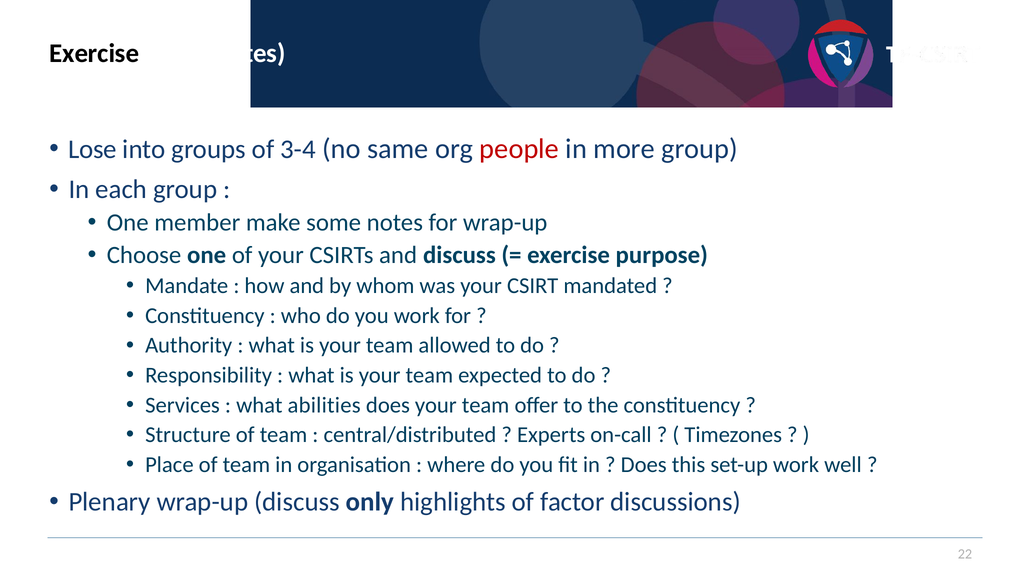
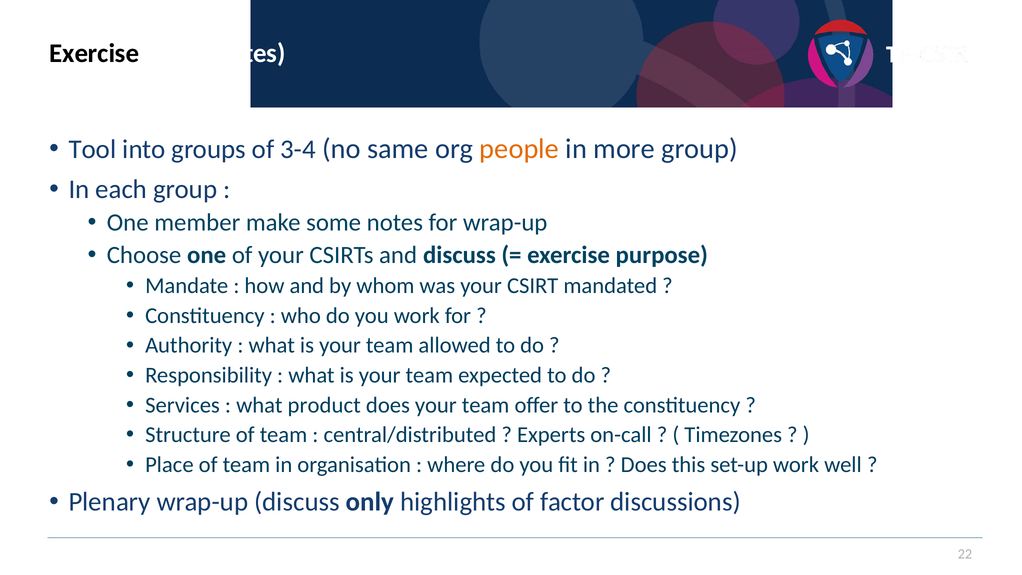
Lose: Lose -> Tool
people colour: red -> orange
abilities: abilities -> product
